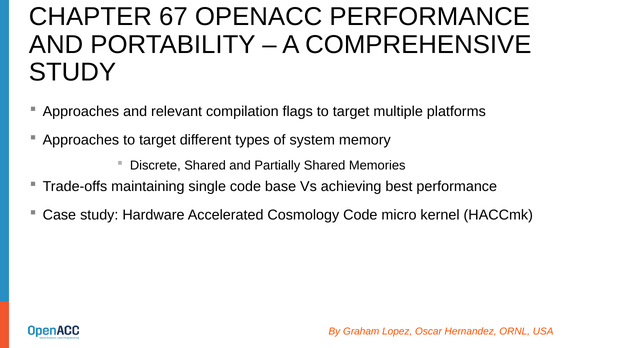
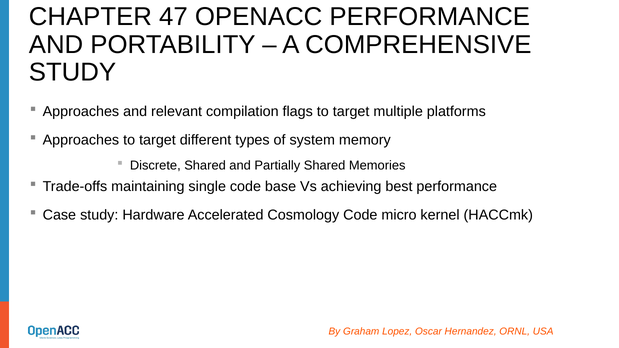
67: 67 -> 47
